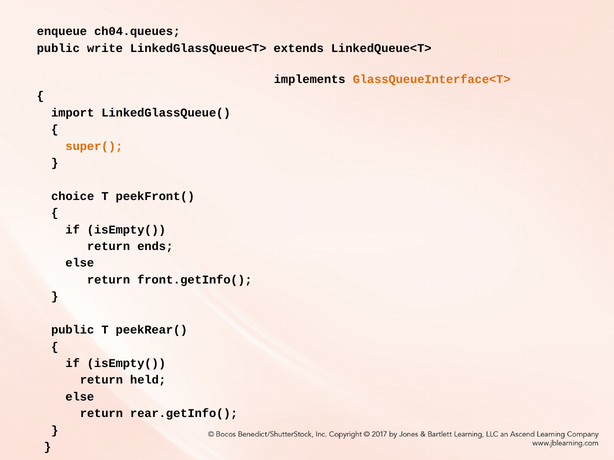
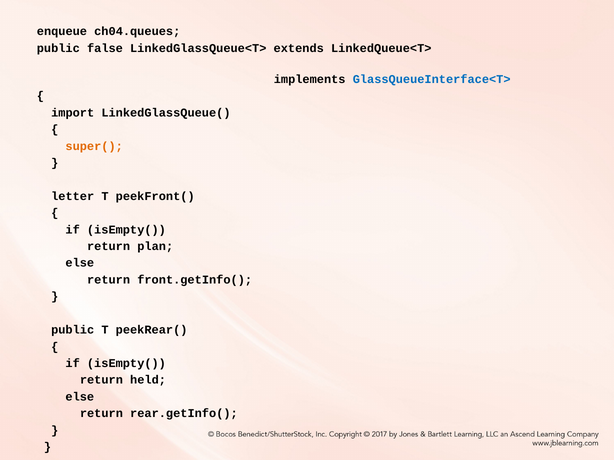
write: write -> false
GlassQueueInterface<T> colour: orange -> blue
choice: choice -> letter
ends: ends -> plan
